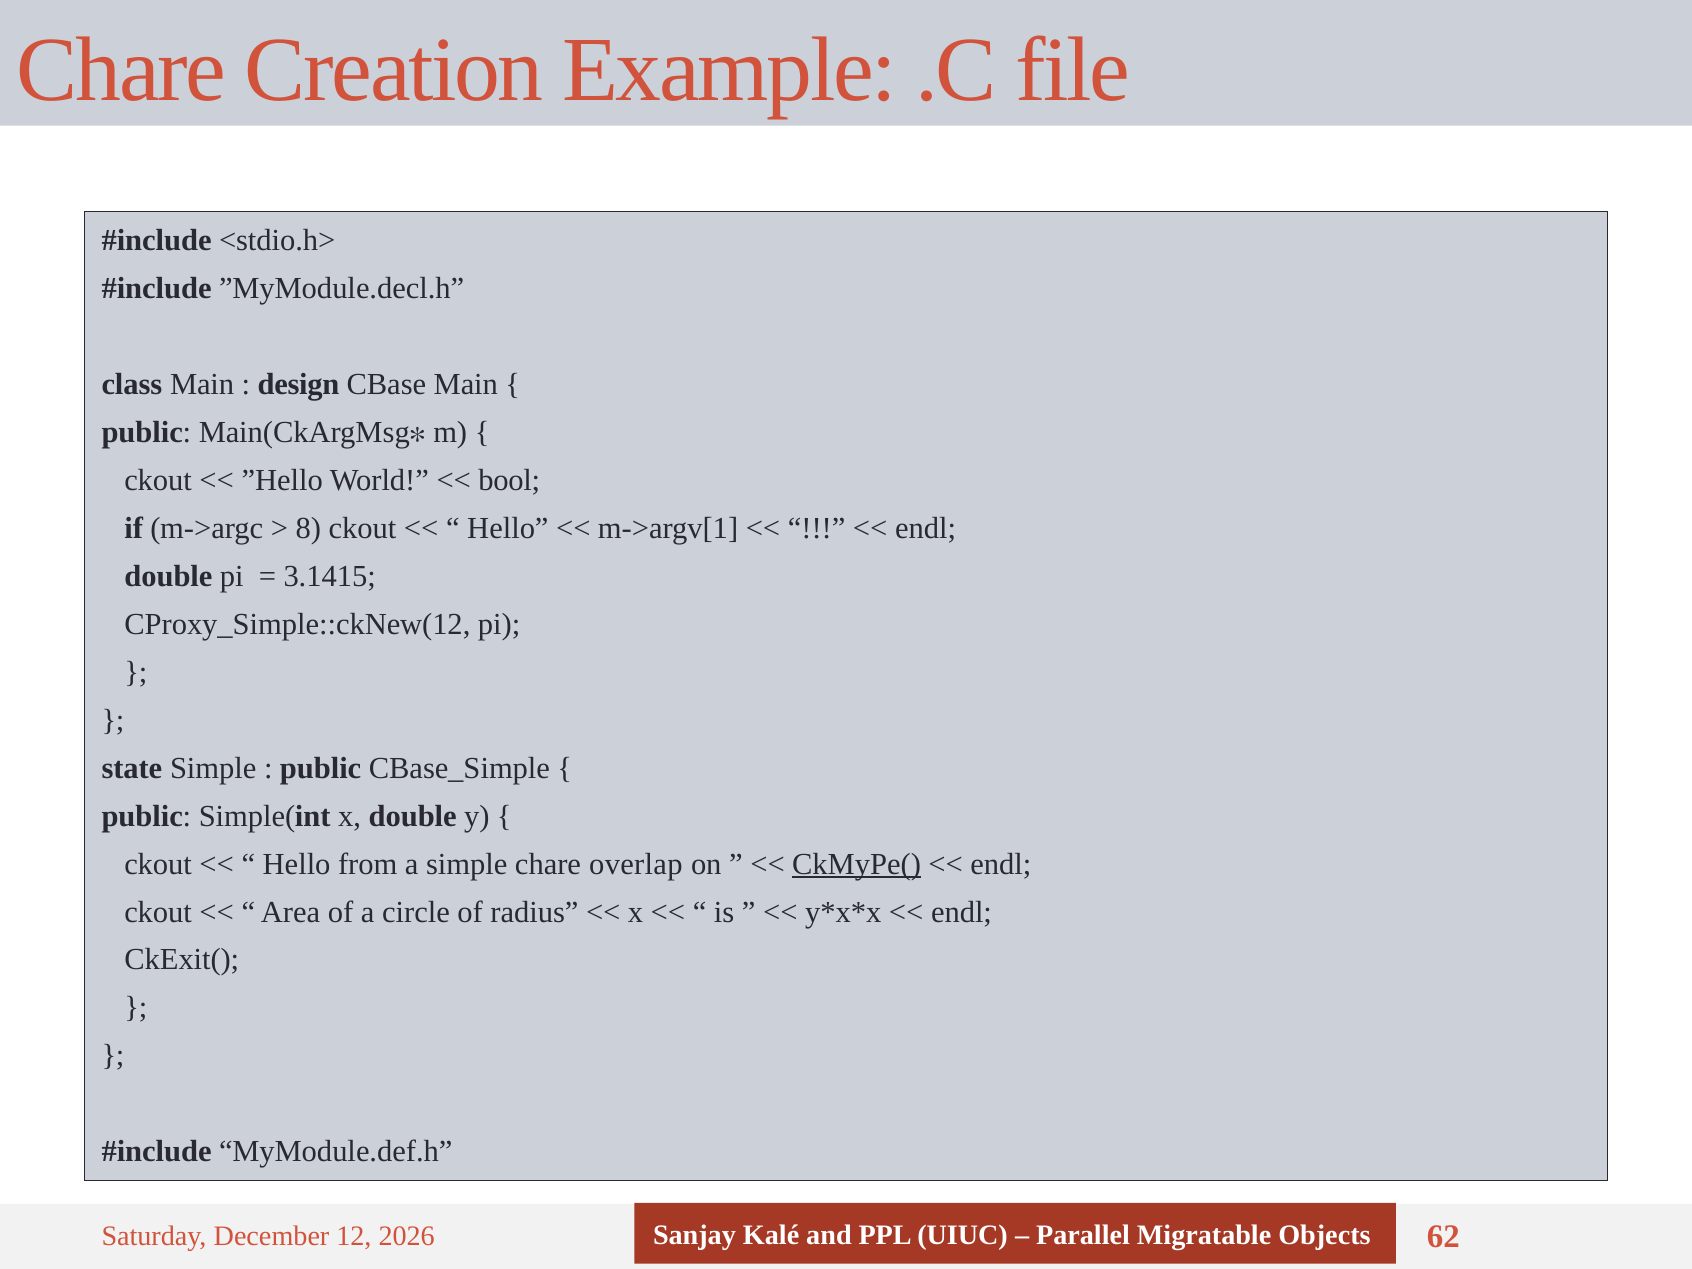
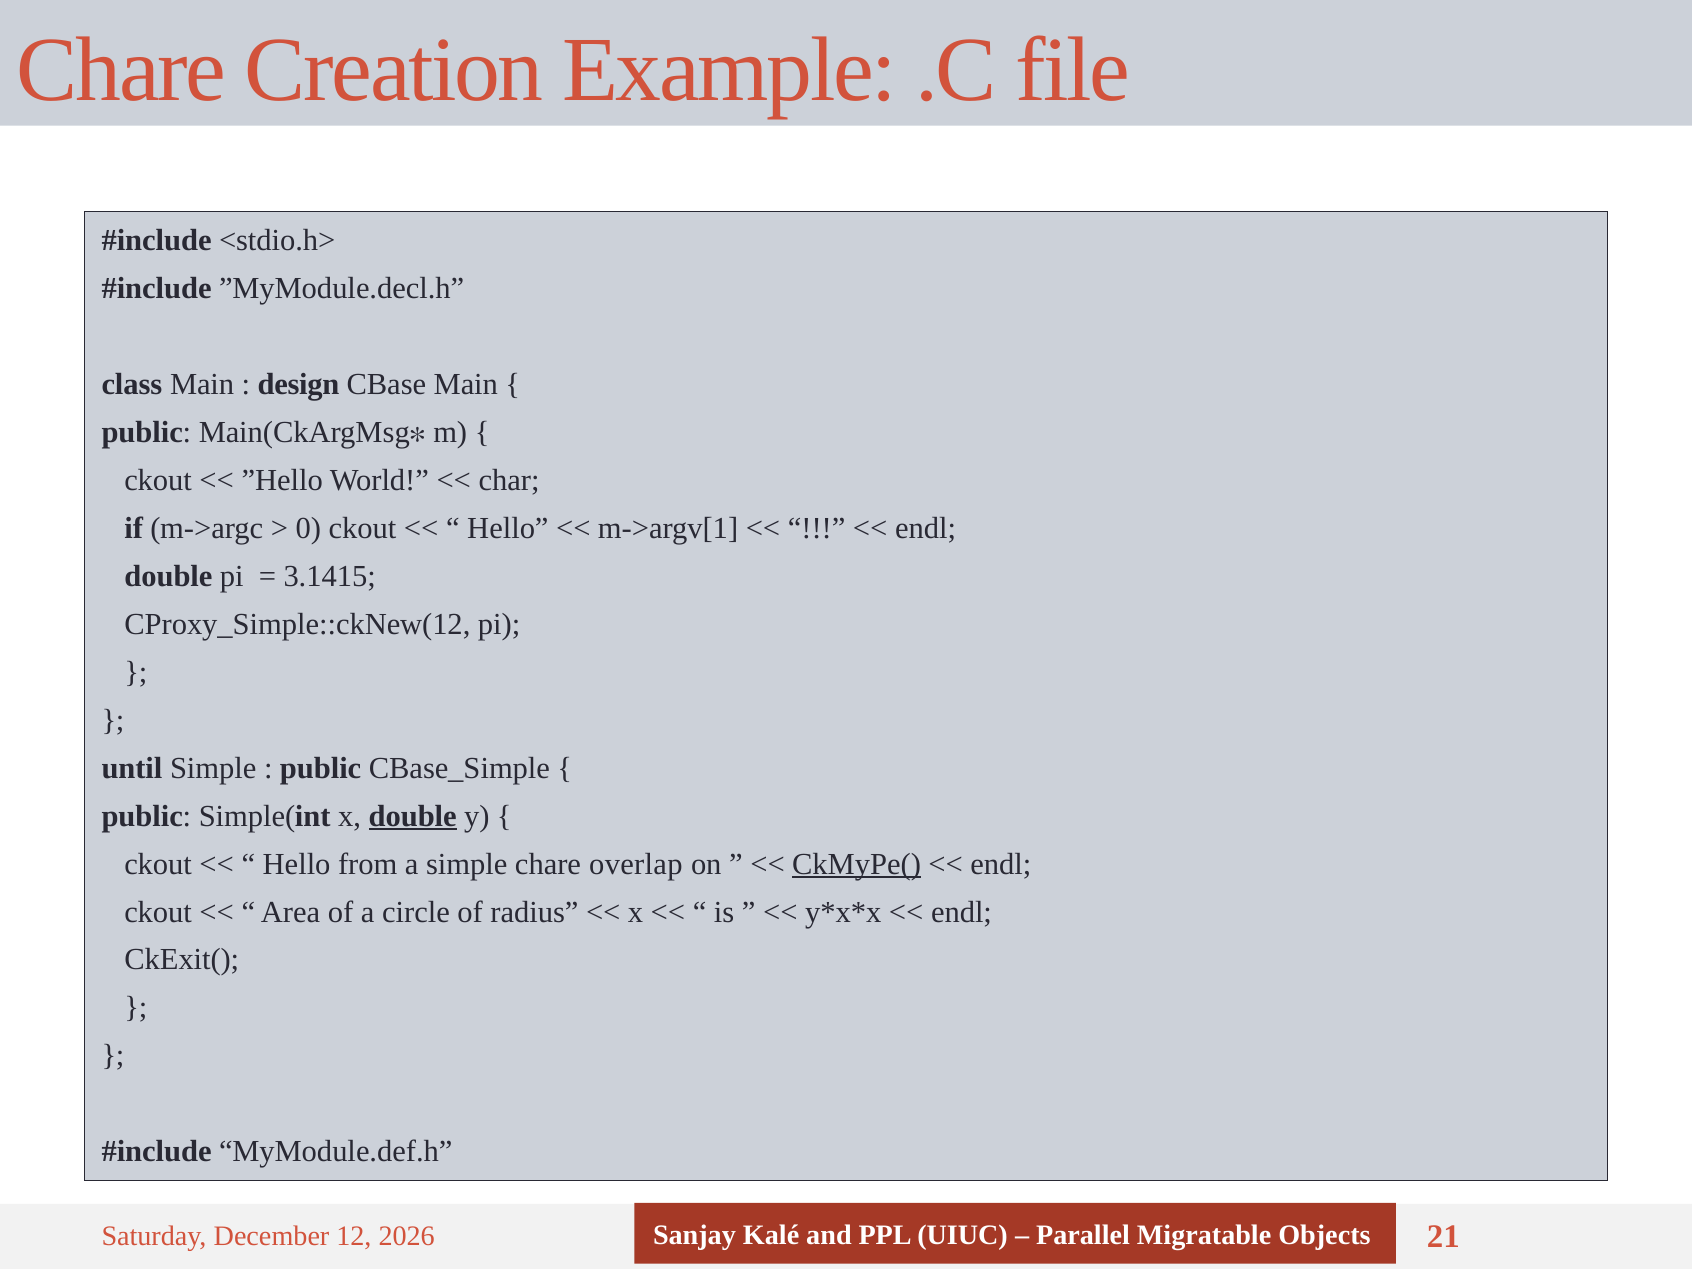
bool: bool -> char
8: 8 -> 0
state: state -> until
double at (413, 816) underline: none -> present
62: 62 -> 21
